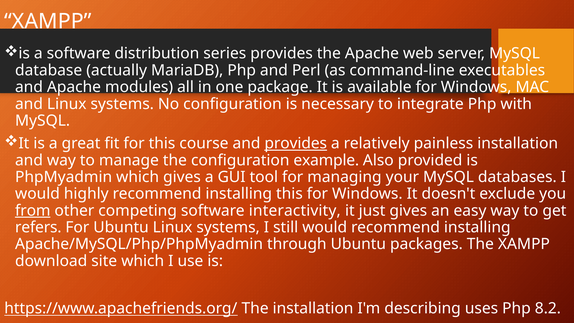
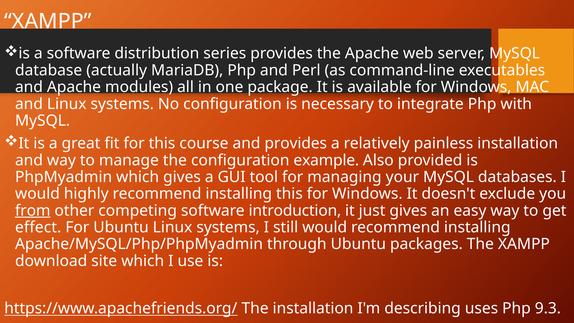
provides at (296, 143) underline: present -> none
interactivity: interactivity -> introduction
refers: refers -> effect
8.2: 8.2 -> 9.3
